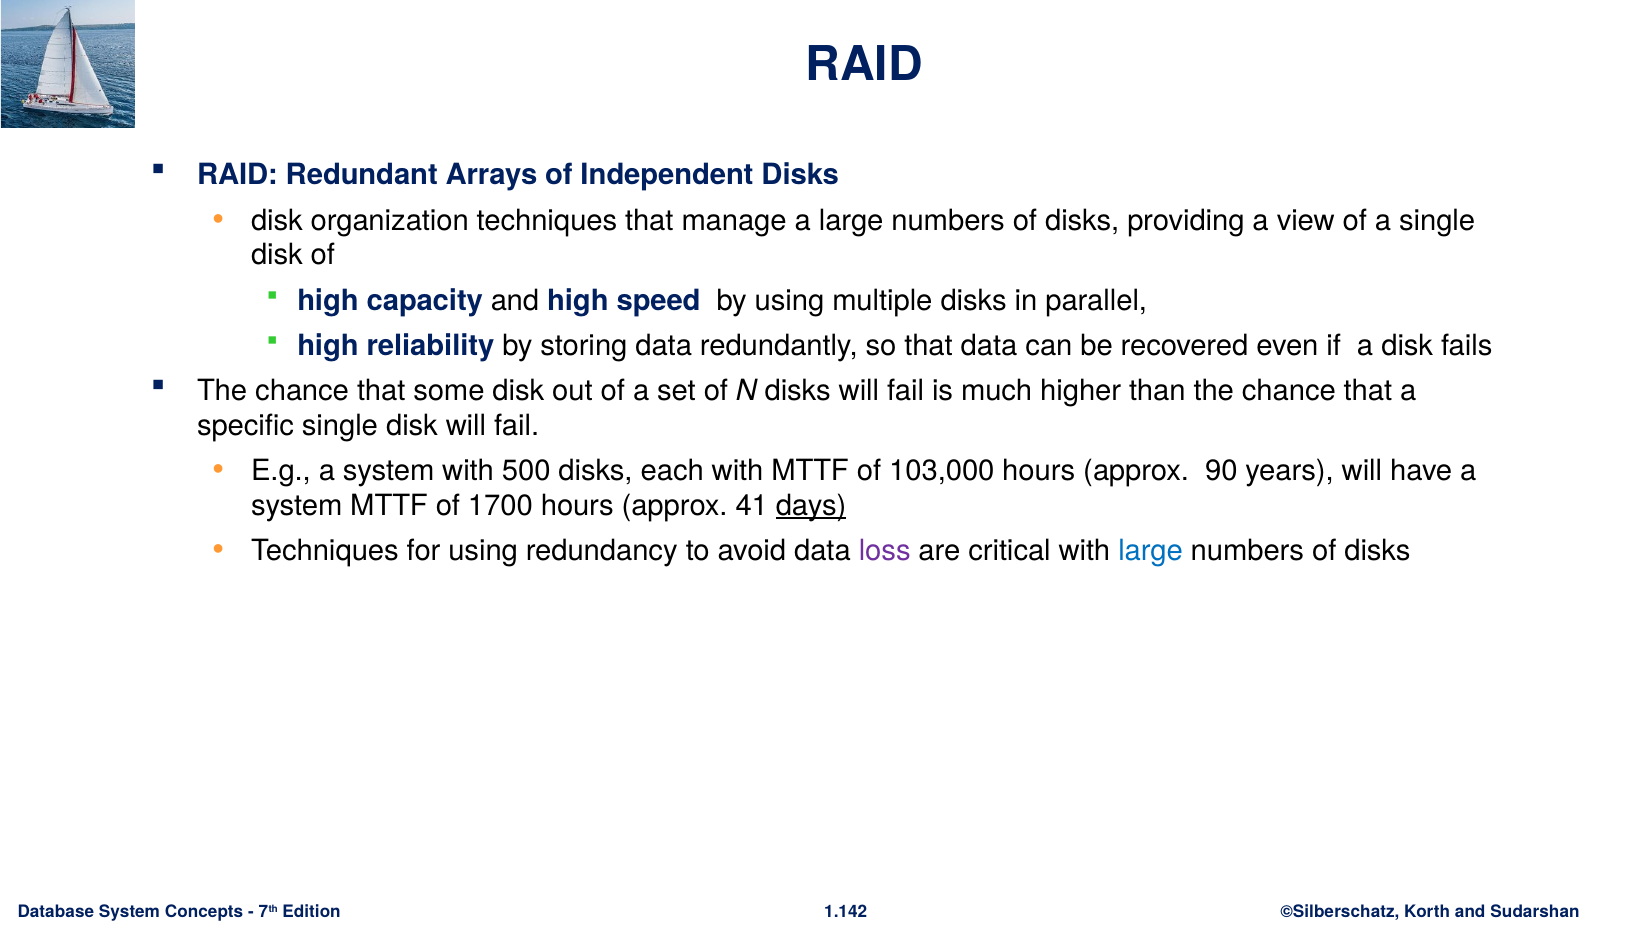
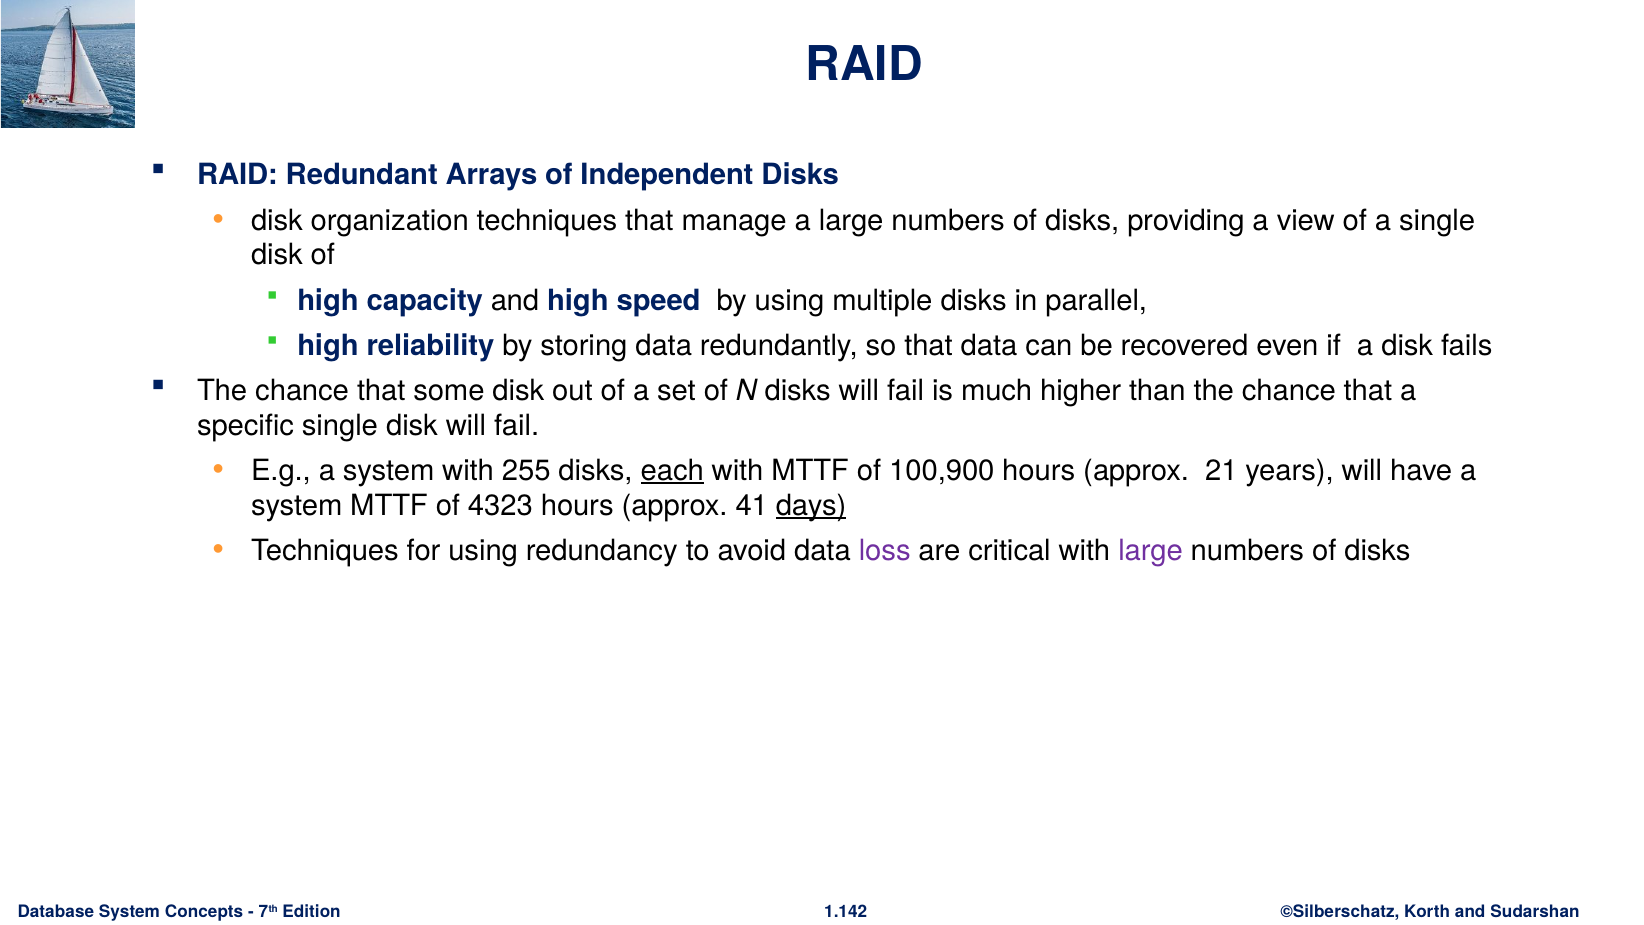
500: 500 -> 255
each underline: none -> present
103,000: 103,000 -> 100,900
90: 90 -> 21
1700: 1700 -> 4323
large at (1151, 551) colour: blue -> purple
